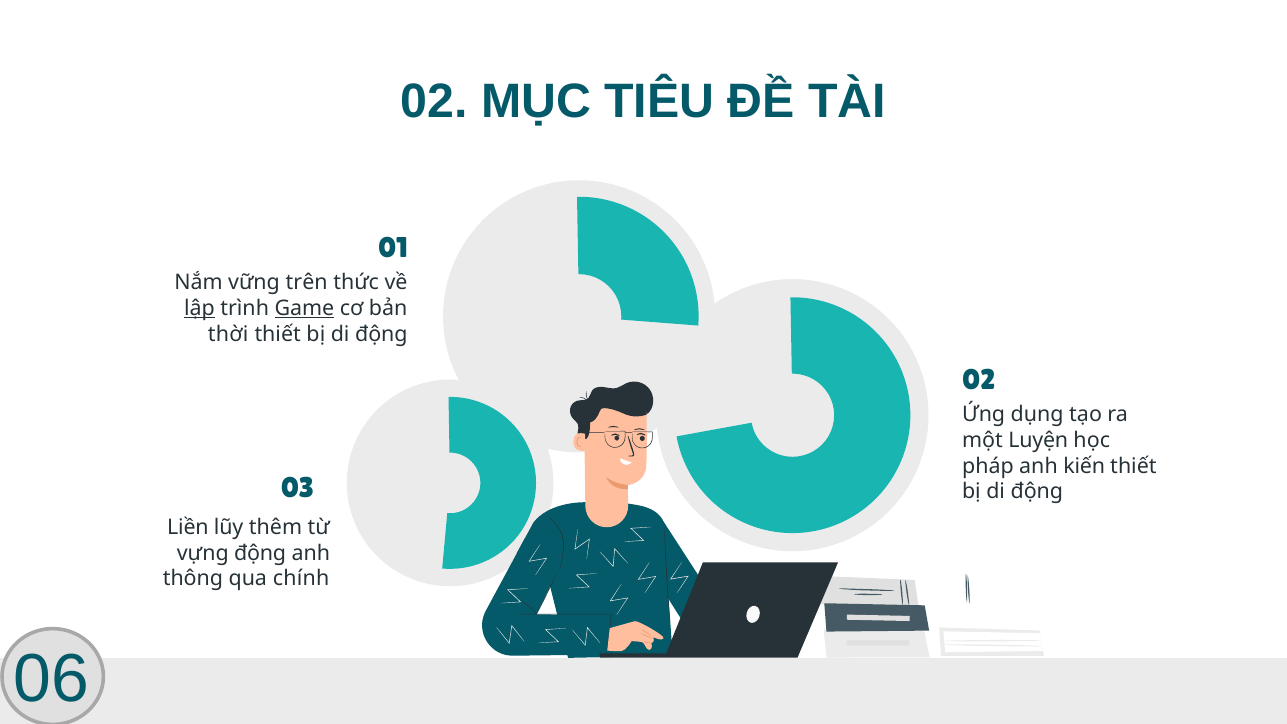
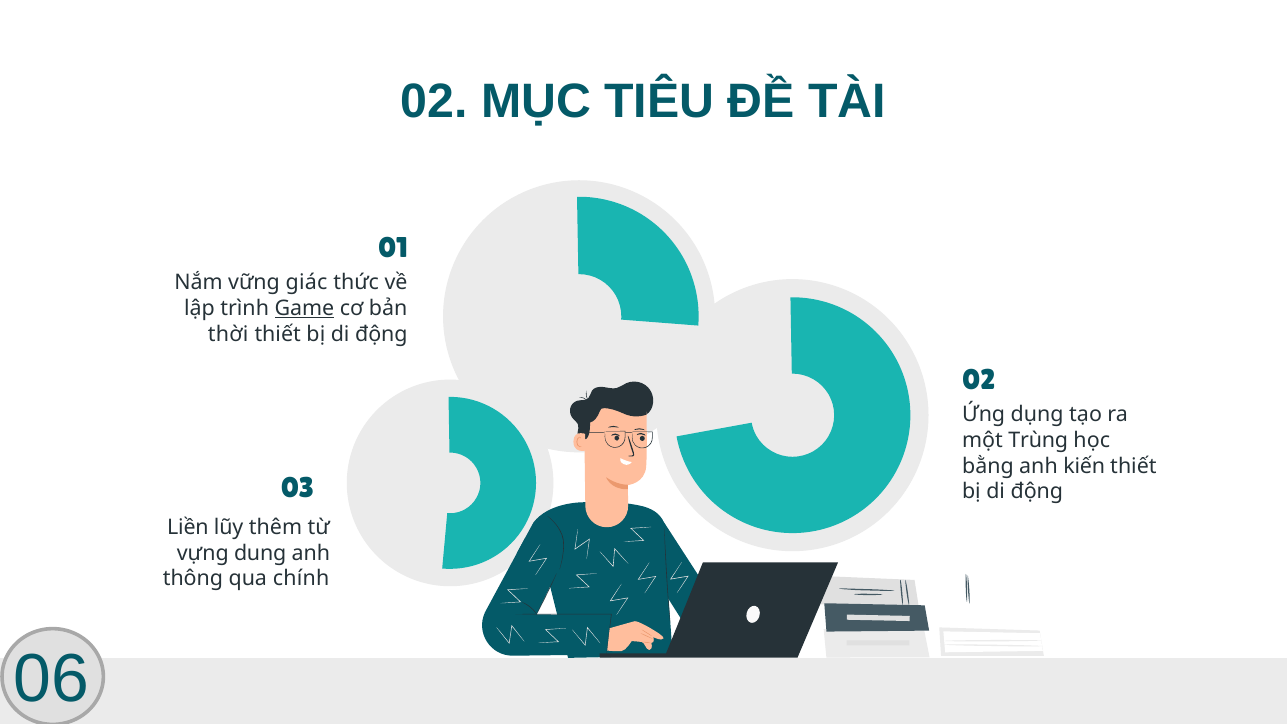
trên: trên -> giác
lập underline: present -> none
Luyện: Luyện -> Trùng
pháp: pháp -> bằng
vựng động: động -> dung
